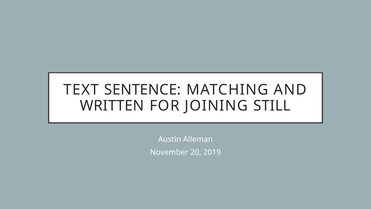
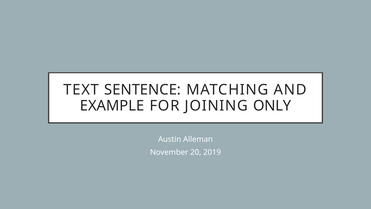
WRITTEN: WRITTEN -> EXAMPLE
STILL: STILL -> ONLY
